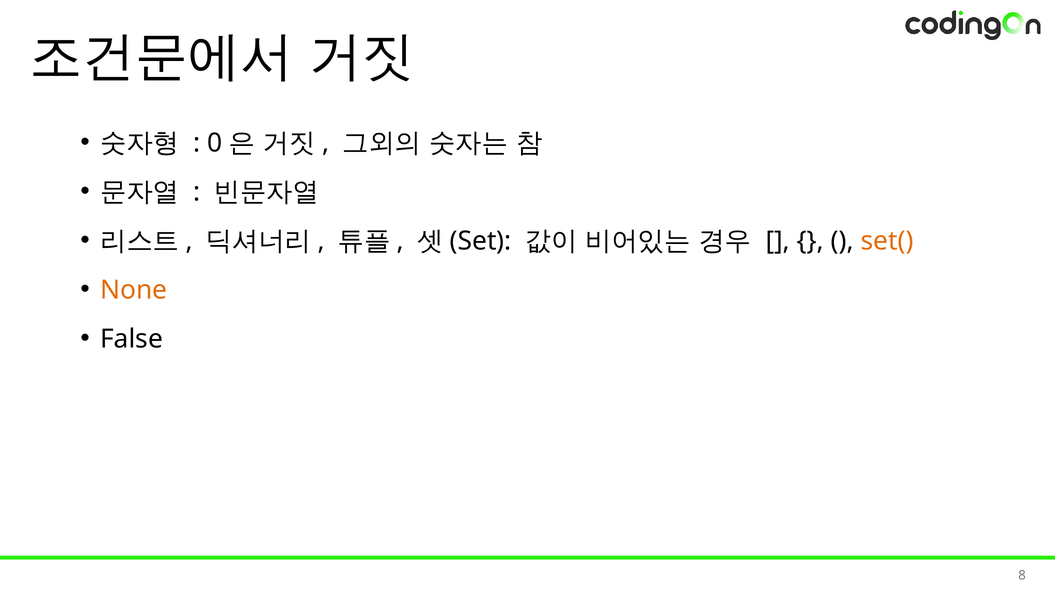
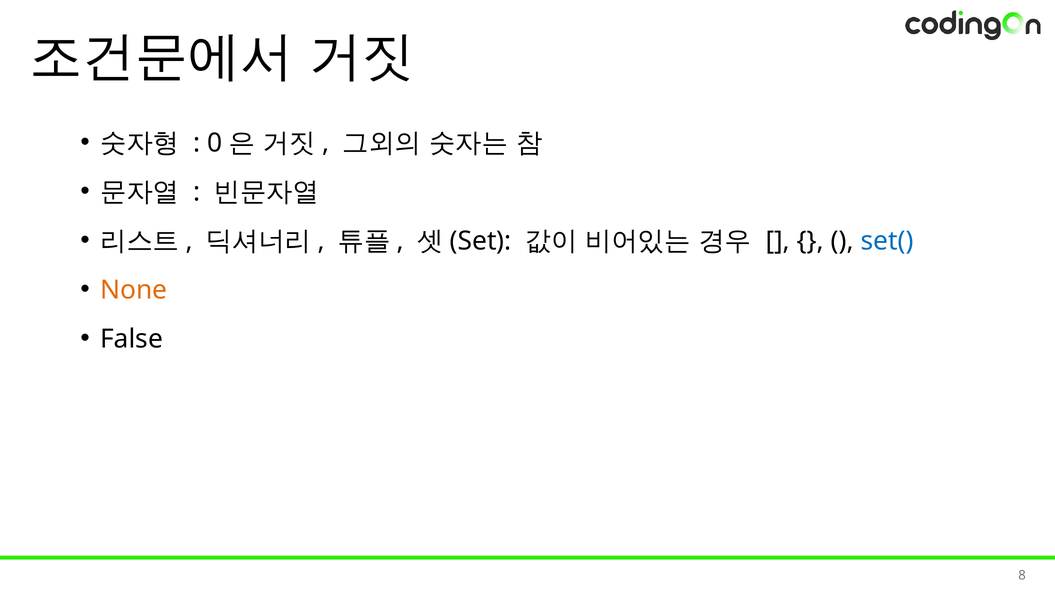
set( colour: orange -> blue
